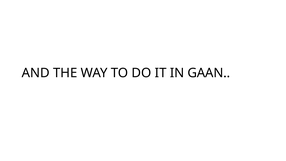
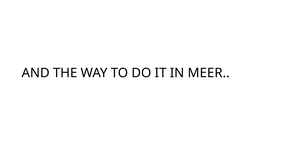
GAAN: GAAN -> MEER
